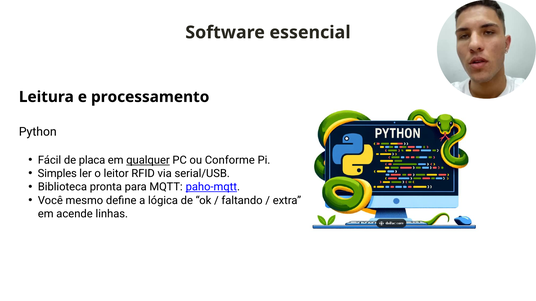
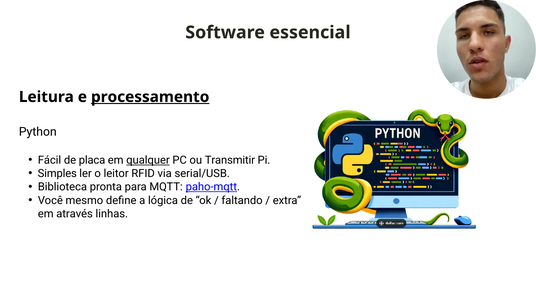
processamento underline: none -> present
Conforme: Conforme -> Transmitir
acende: acende -> através
